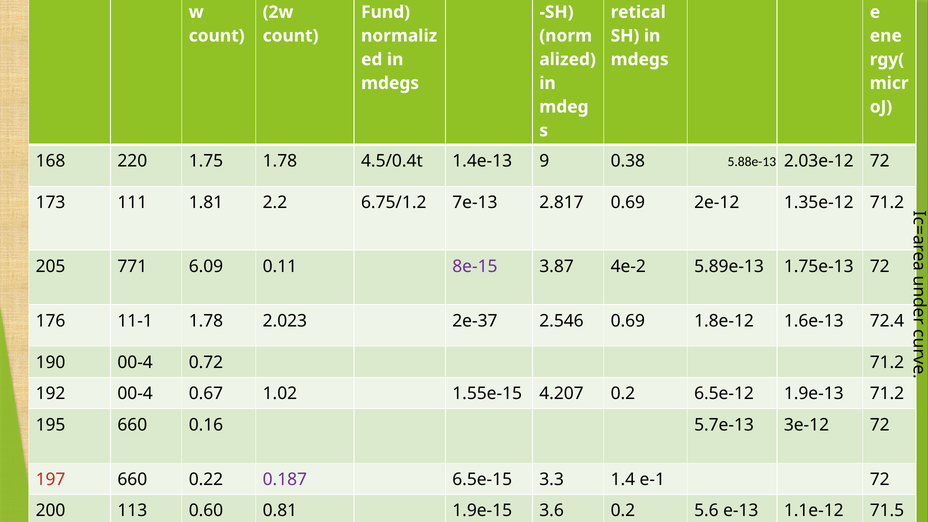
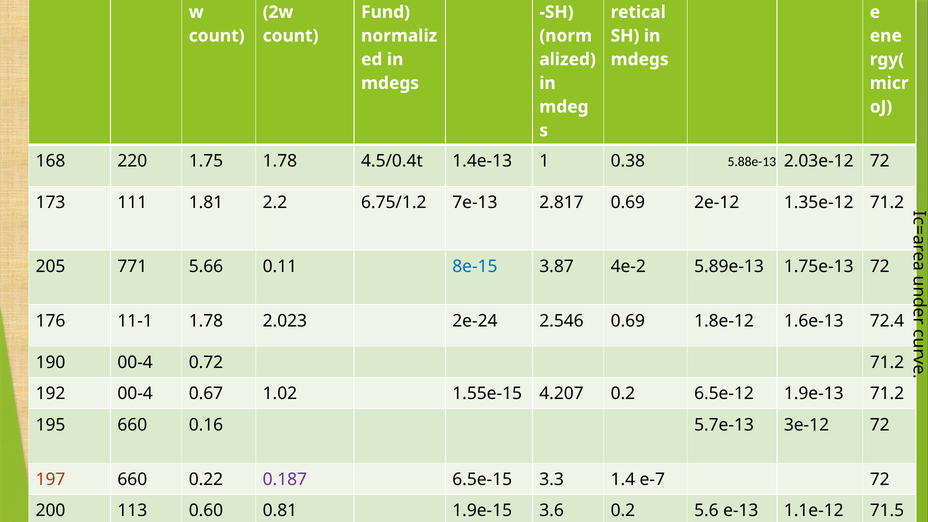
9: 9 -> 1
6.09: 6.09 -> 5.66
8e-15 colour: purple -> blue
2e-37: 2e-37 -> 2e-24
e-1: e-1 -> e-7
